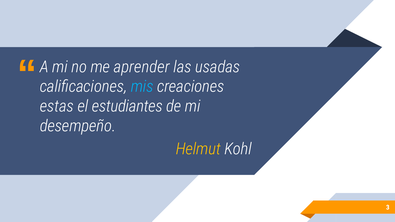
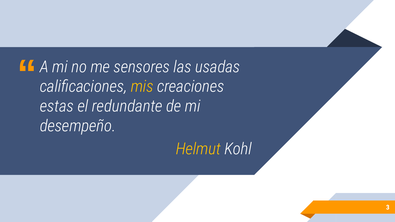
aprender: aprender -> sensores
mis colour: light blue -> yellow
estudiantes: estudiantes -> redundante
